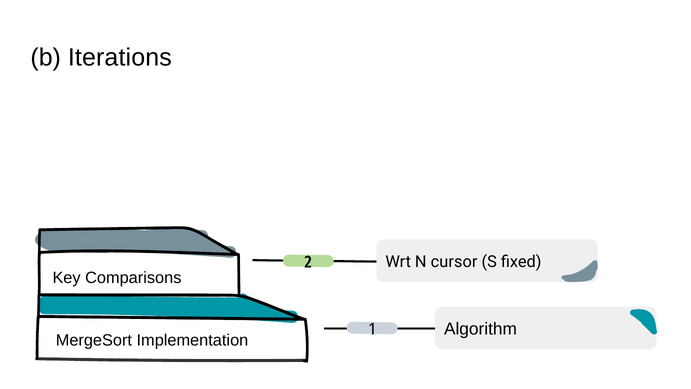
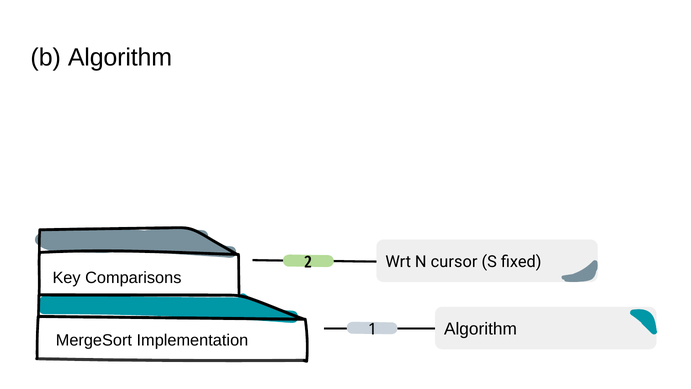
b Iterations: Iterations -> Algorithm
